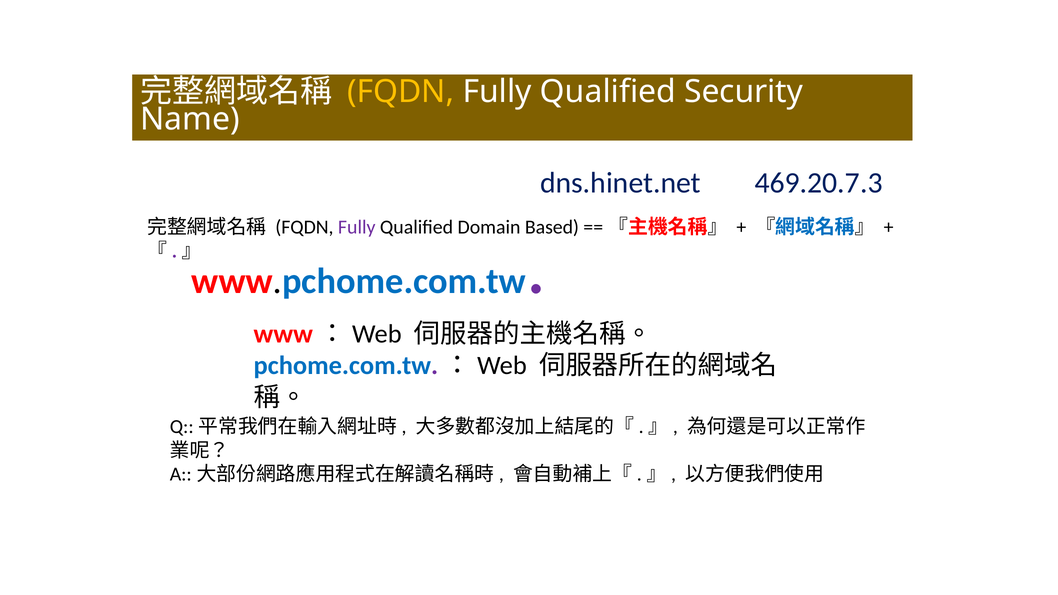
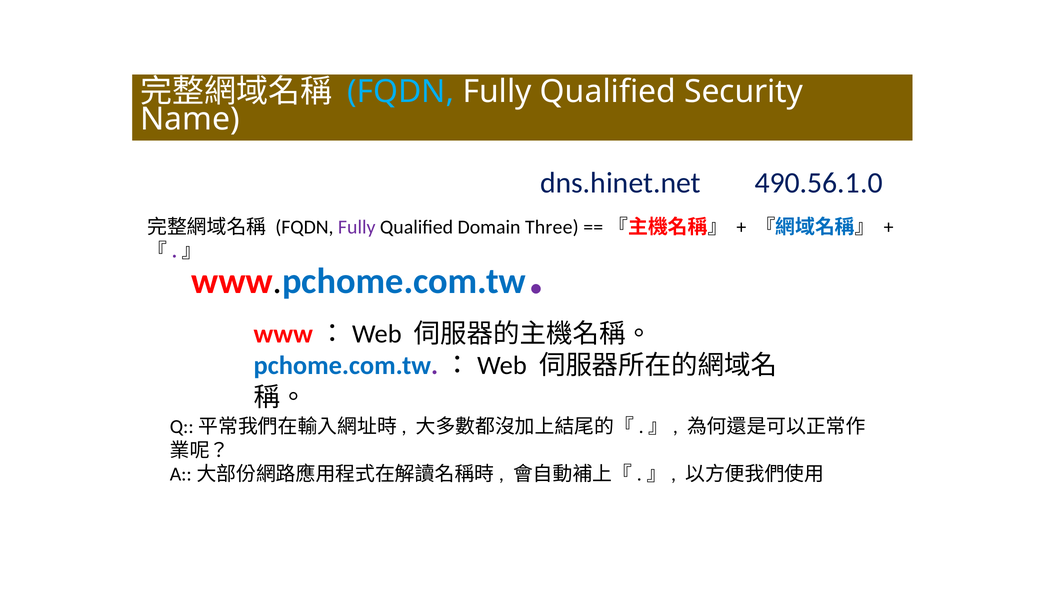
FQDN at (401, 91) colour: yellow -> light blue
469.20.7.3: 469.20.7.3 -> 490.56.1.0
Based: Based -> Three
